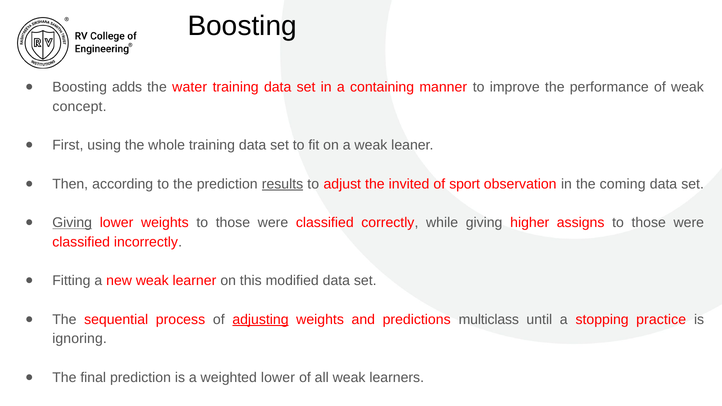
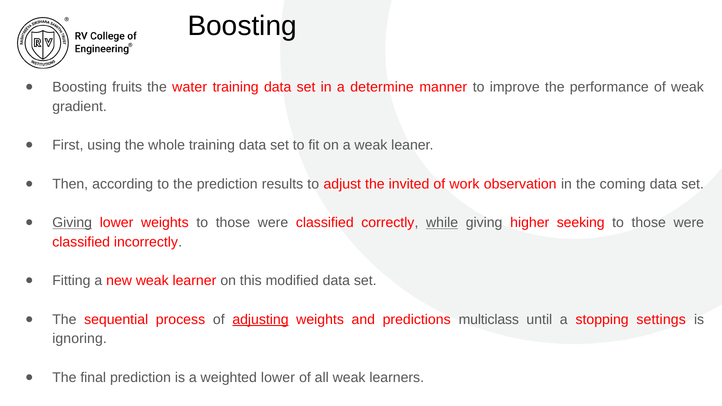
adds: adds -> fruits
containing: containing -> determine
concept: concept -> gradient
results underline: present -> none
sport: sport -> work
while underline: none -> present
assigns: assigns -> seeking
practice: practice -> settings
